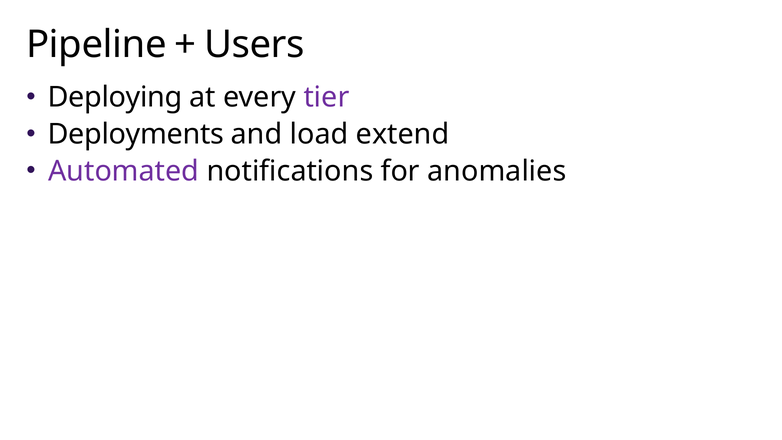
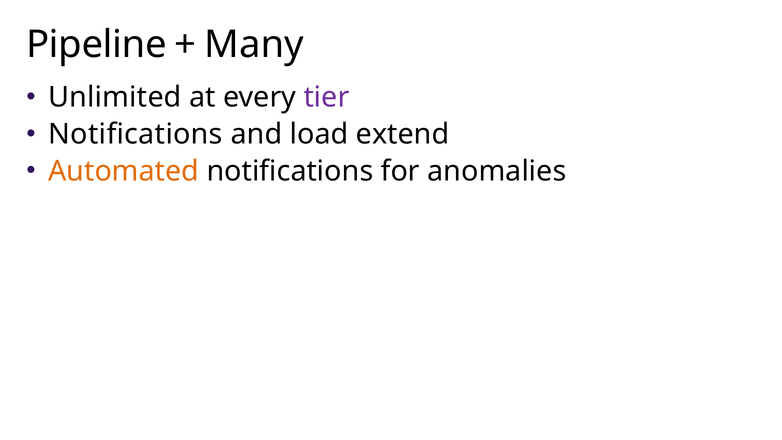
Users: Users -> Many
Deploying: Deploying -> Unlimited
Deployments at (136, 134): Deployments -> Notifications
Automated colour: purple -> orange
